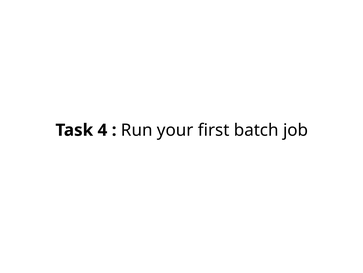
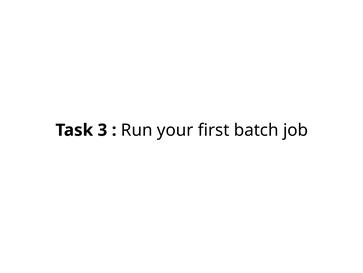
4: 4 -> 3
